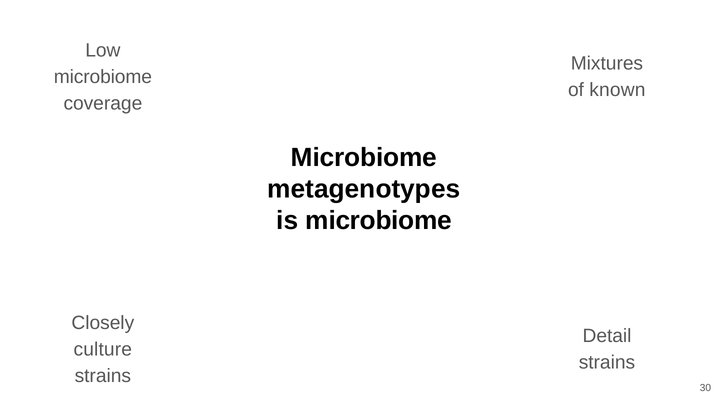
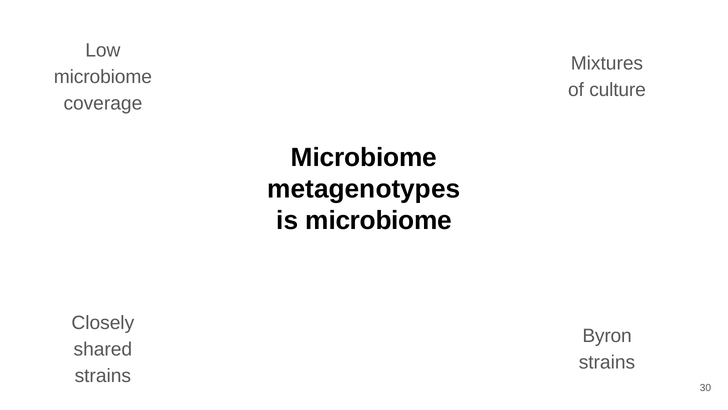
known: known -> culture
Detail: Detail -> Byron
culture: culture -> shared
